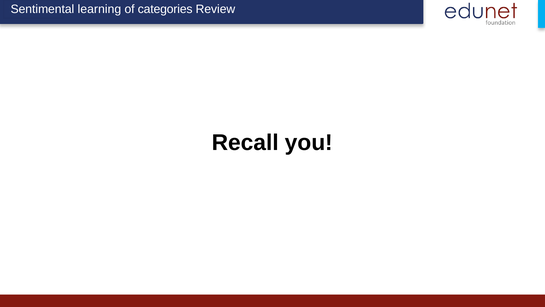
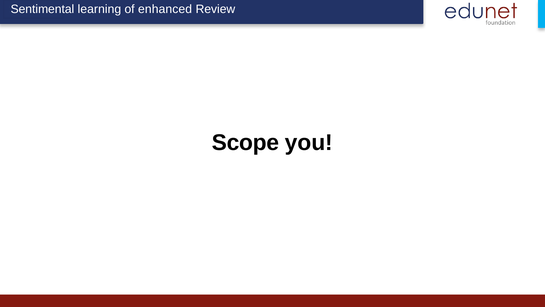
categories: categories -> enhanced
Recall: Recall -> Scope
